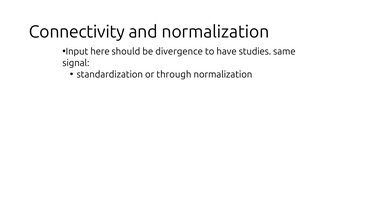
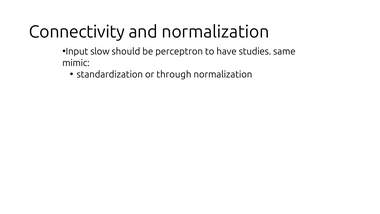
here: here -> slow
divergence: divergence -> perceptron
signal: signal -> mimic
